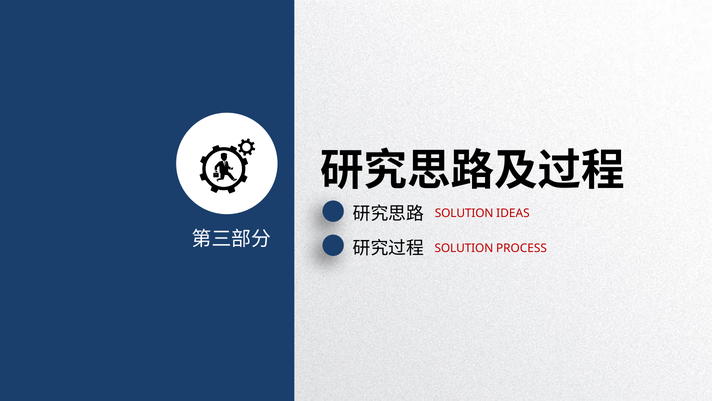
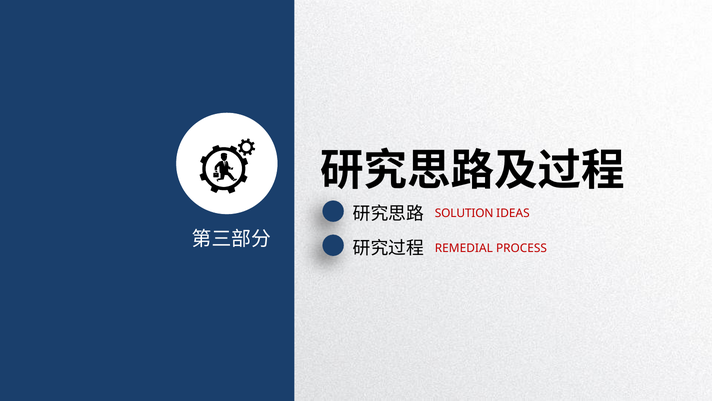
SOLUTION at (464, 248): SOLUTION -> REMEDIAL
